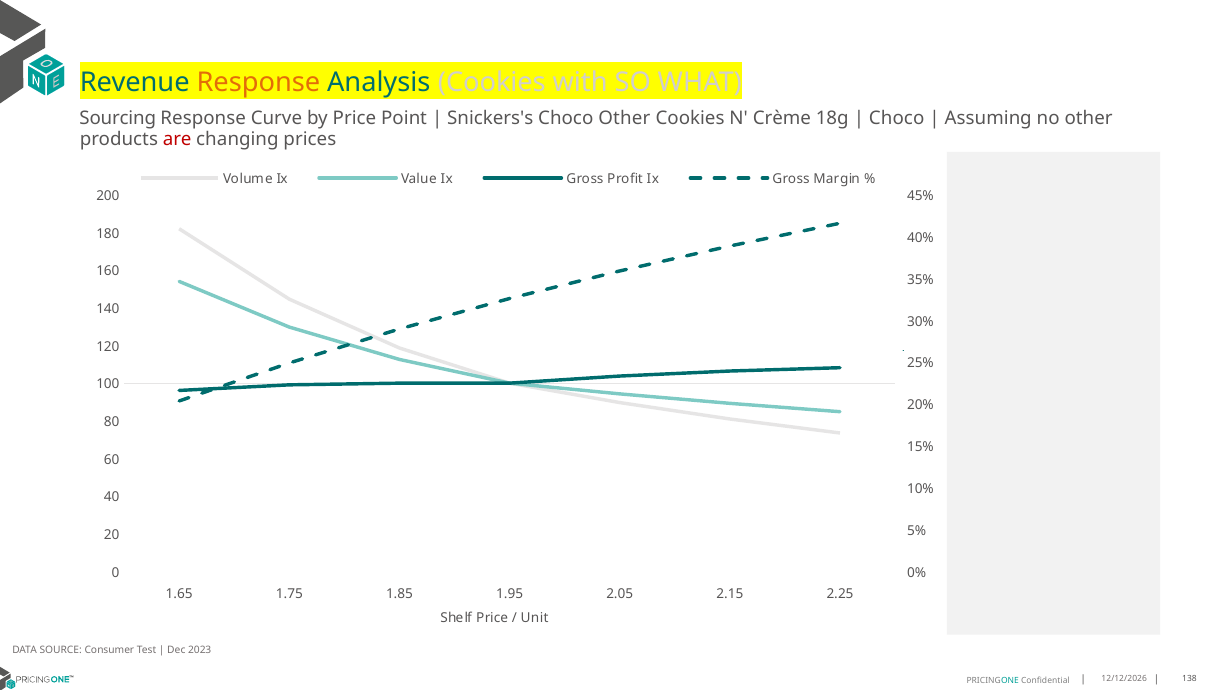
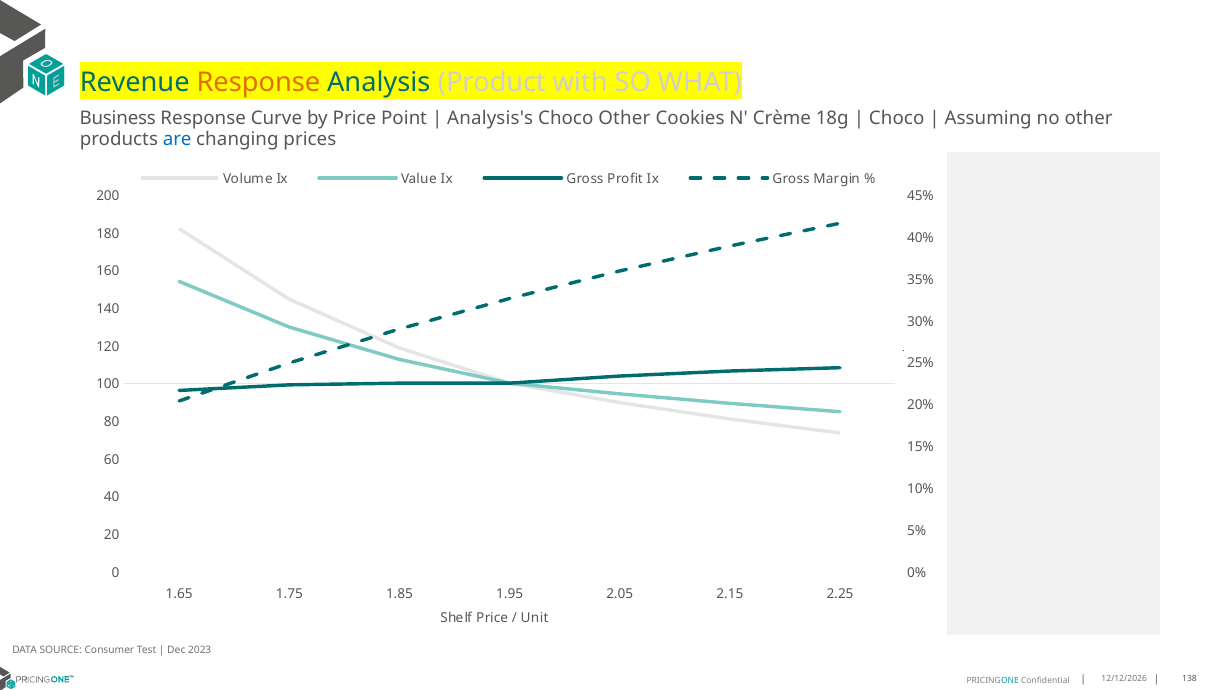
Analysis Cookies: Cookies -> Product
Sourcing: Sourcing -> Business
Snickers's: Snickers's -> Analysis's
are colour: red -> blue
